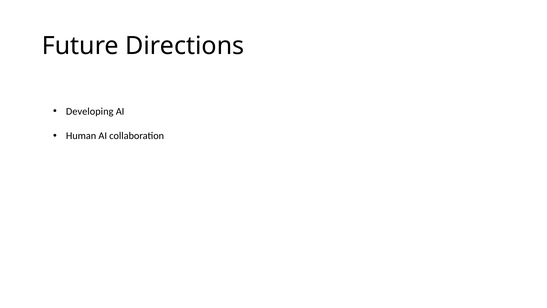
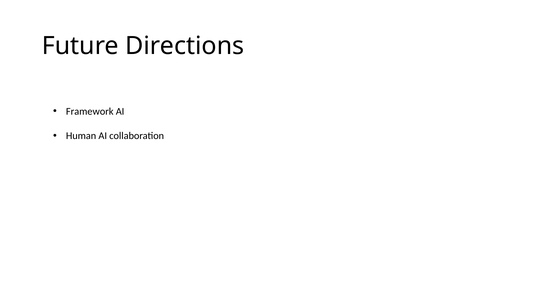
Developing: Developing -> Framework
